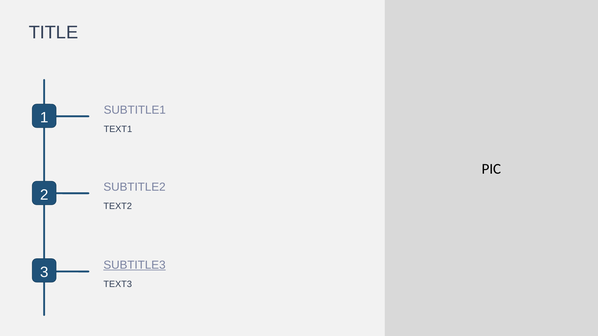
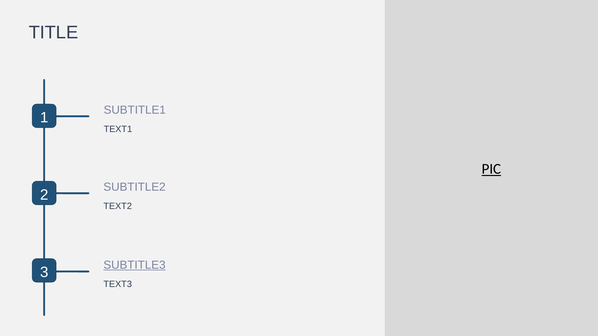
PIC underline: none -> present
